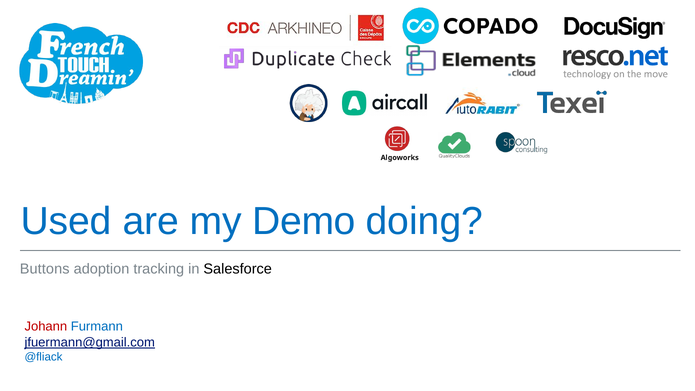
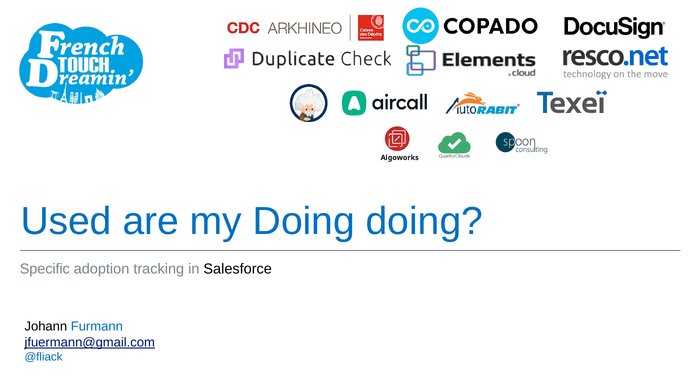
my Demo: Demo -> Doing
Buttons: Buttons -> Specific
Johann colour: red -> black
